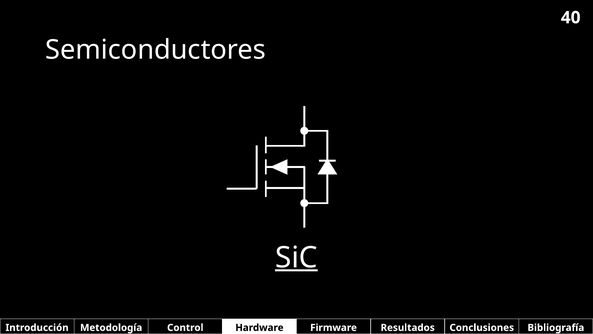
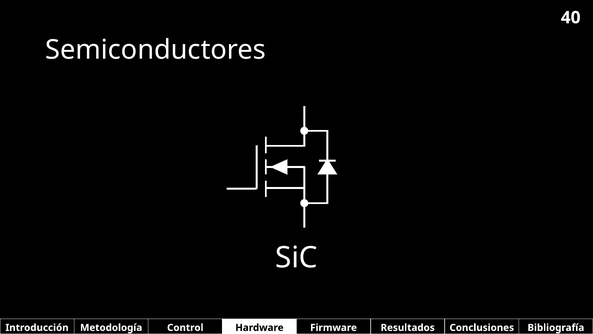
SiC underline: present -> none
